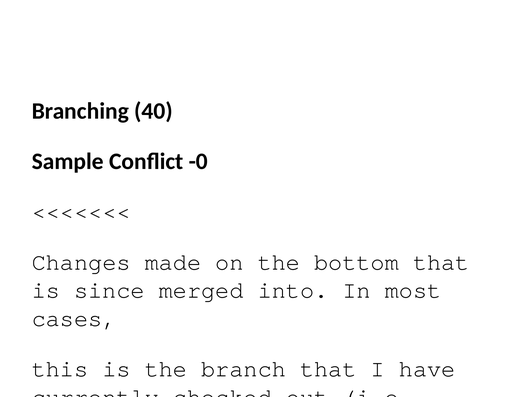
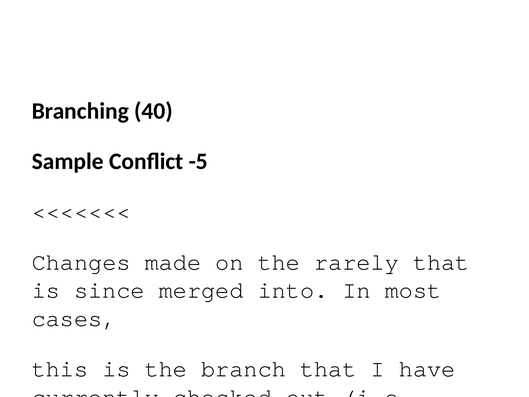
-0: -0 -> -5
bottom: bottom -> rarely
